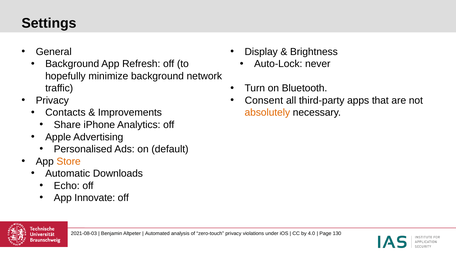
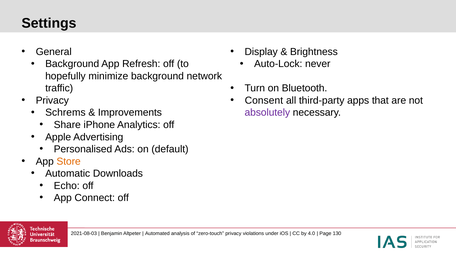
Contacts: Contacts -> Schrems
absolutely colour: orange -> purple
Innovate: Innovate -> Connect
